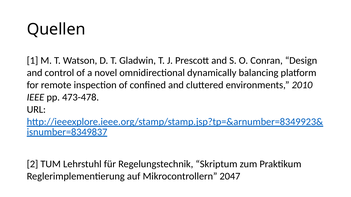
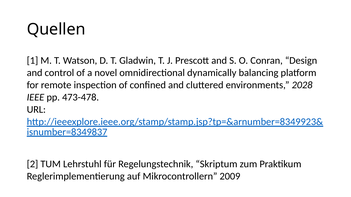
2010: 2010 -> 2028
2047: 2047 -> 2009
